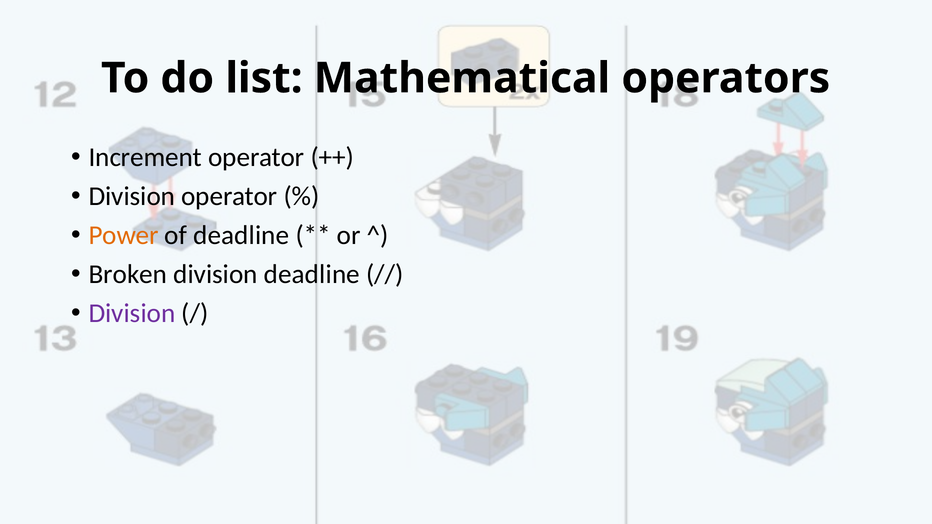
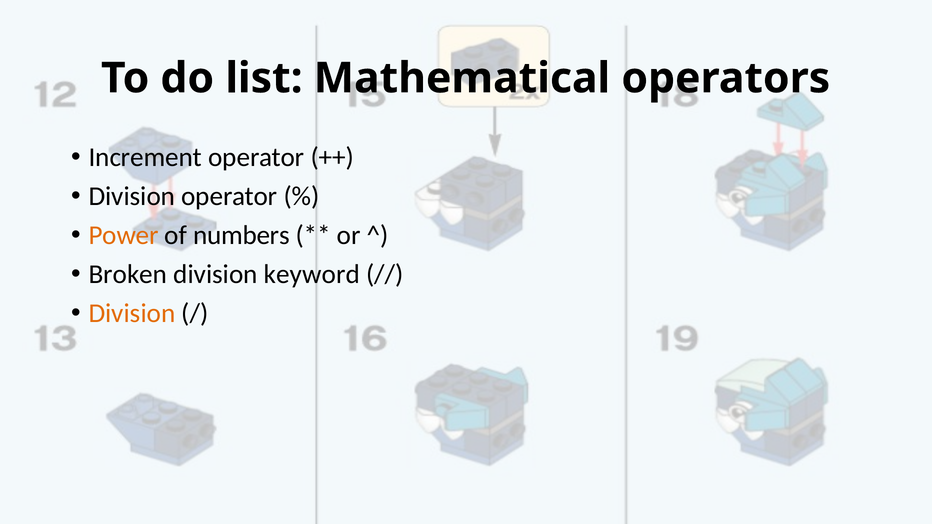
of deadline: deadline -> numbers
division deadline: deadline -> keyword
Division at (132, 314) colour: purple -> orange
